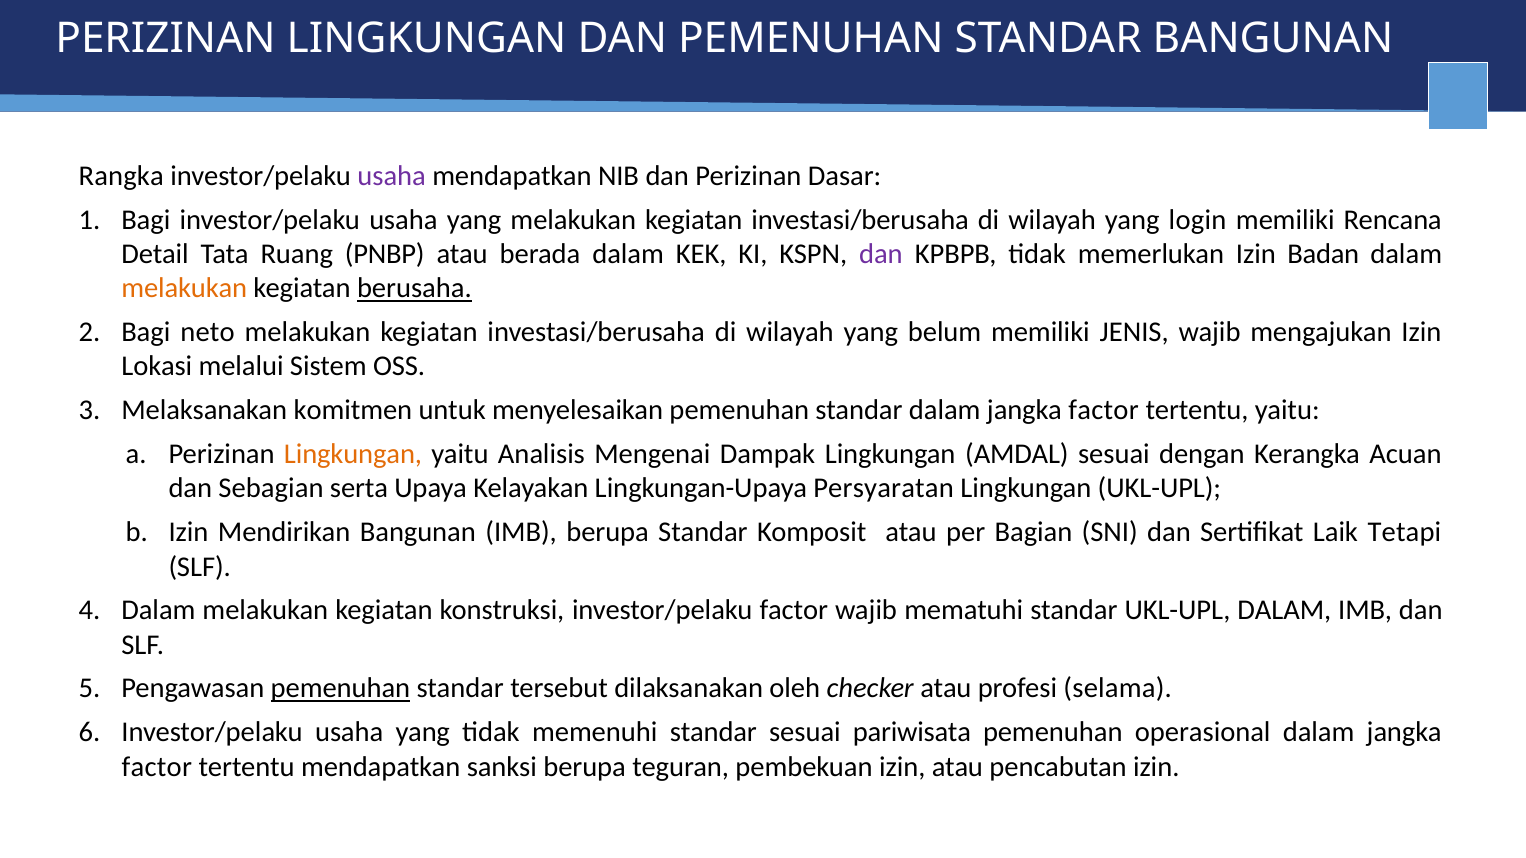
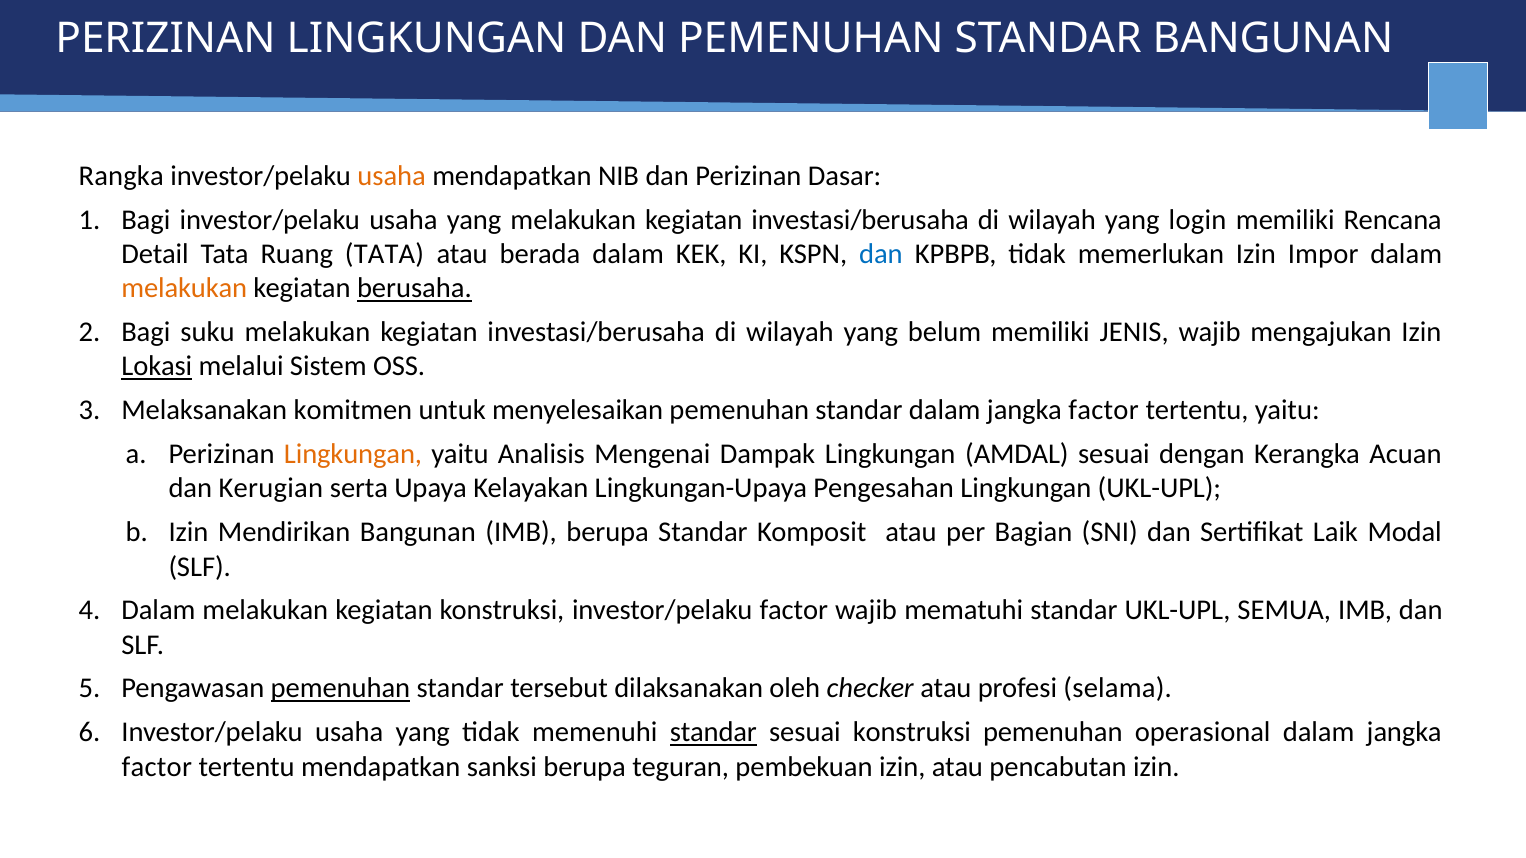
usaha at (392, 176) colour: purple -> orange
Ruang PNBP: PNBP -> TATA
dan at (881, 254) colour: purple -> blue
Badan: Badan -> Impor
neto: neto -> suku
Lokasi underline: none -> present
Sebagian: Sebagian -> Kerugian
Persyaratan: Persyaratan -> Pengesahan
Tetapi: Tetapi -> Modal
UKL-UPL DALAM: DALAM -> SEMUA
standar at (713, 733) underline: none -> present
sesuai pariwisata: pariwisata -> konstruksi
